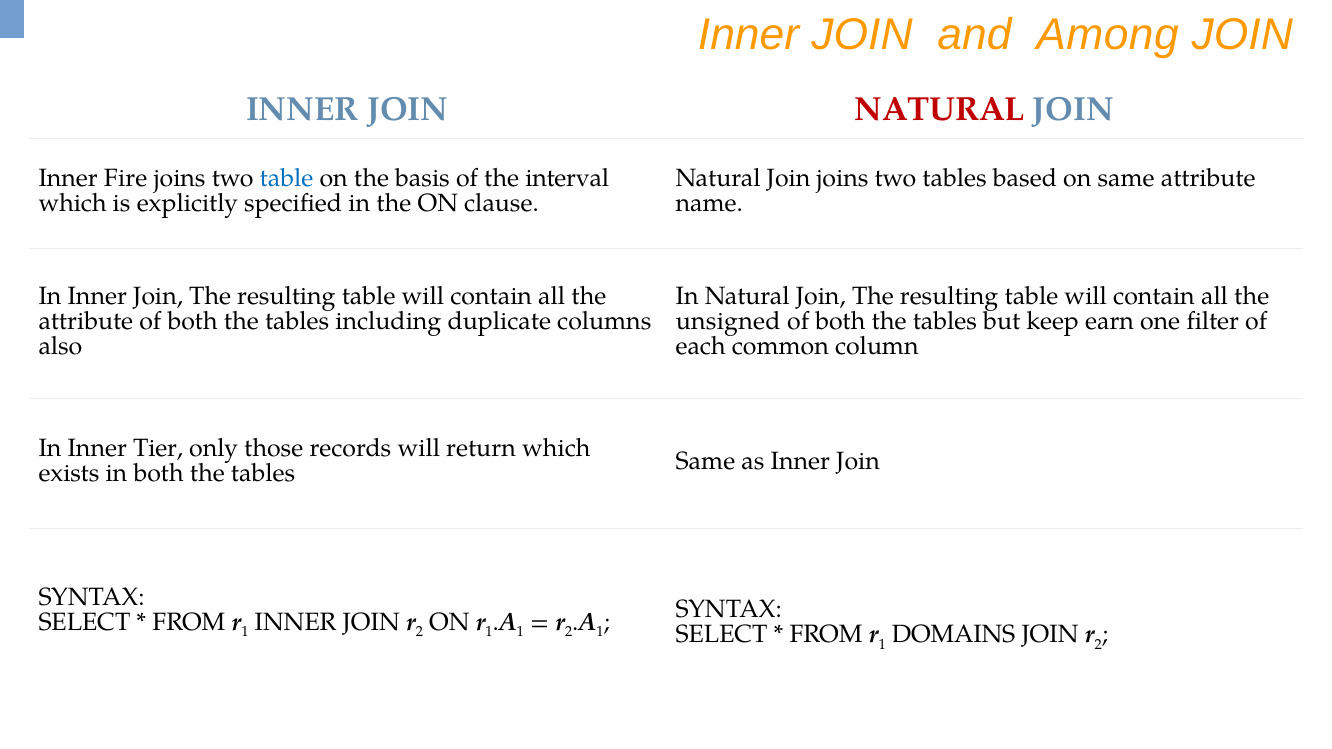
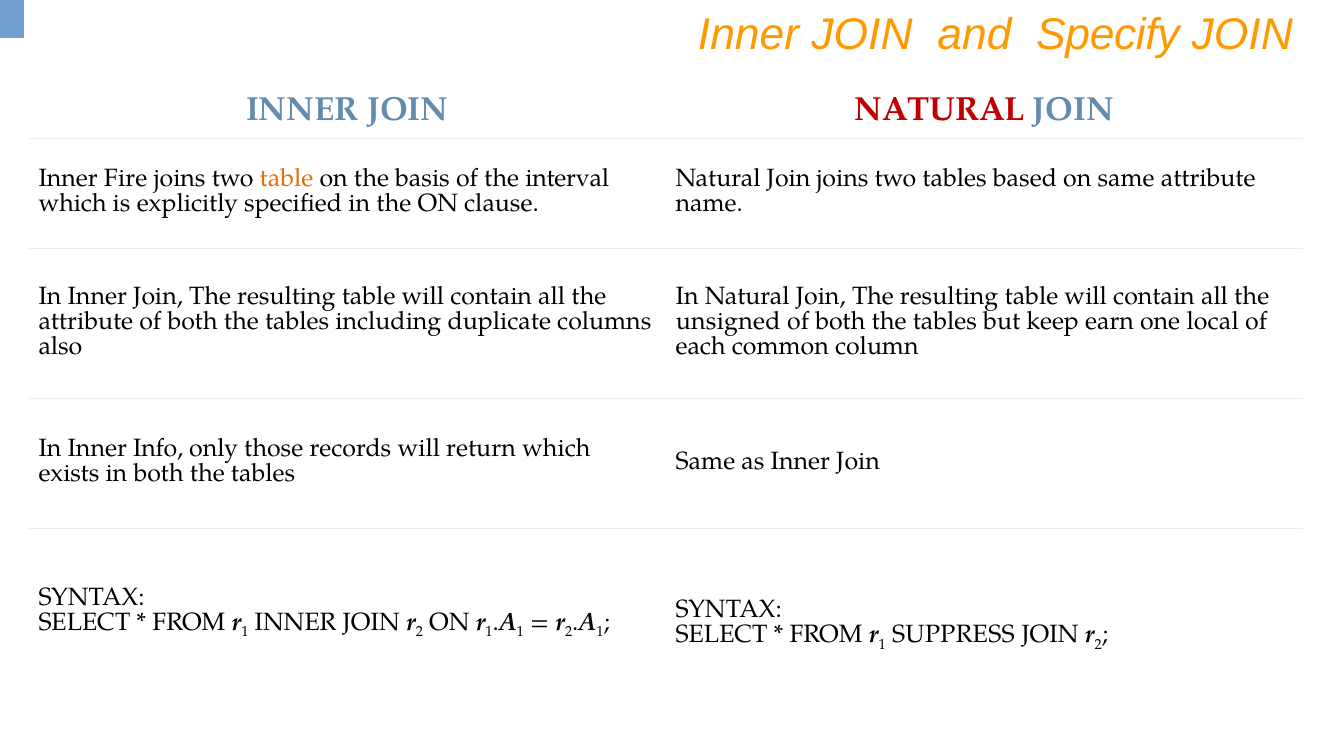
Among: Among -> Specify
table at (287, 178) colour: blue -> orange
filter: filter -> local
Tier: Tier -> Info
DOMAINS: DOMAINS -> SUPPRESS
